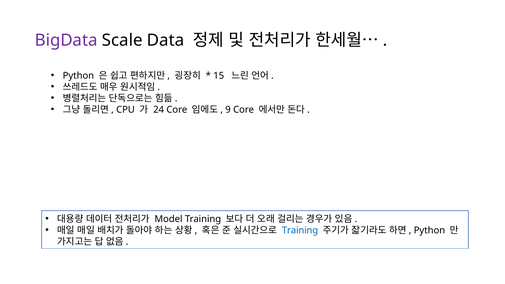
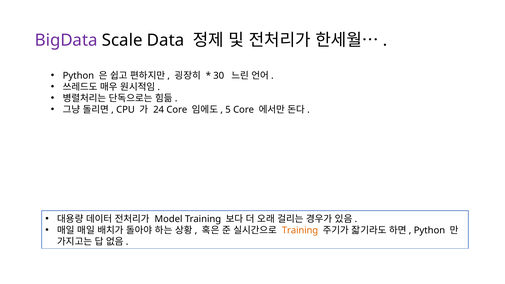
15: 15 -> 30
9: 9 -> 5
Training at (300, 230) colour: blue -> orange
